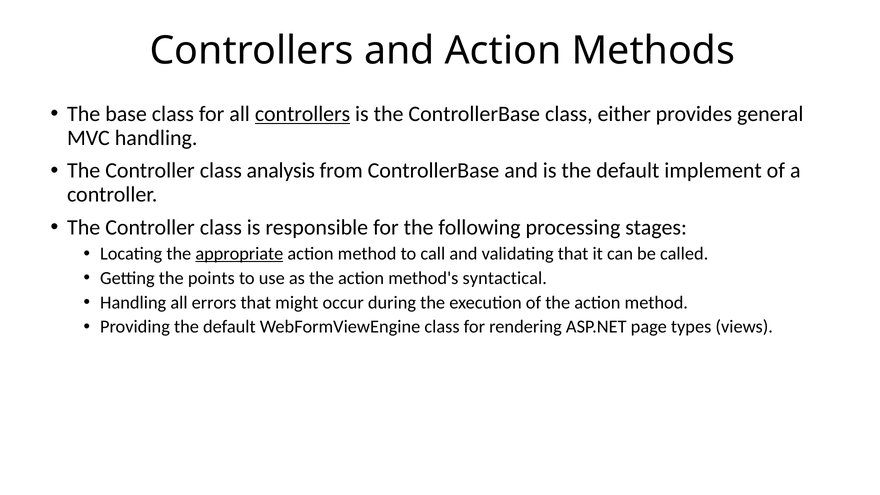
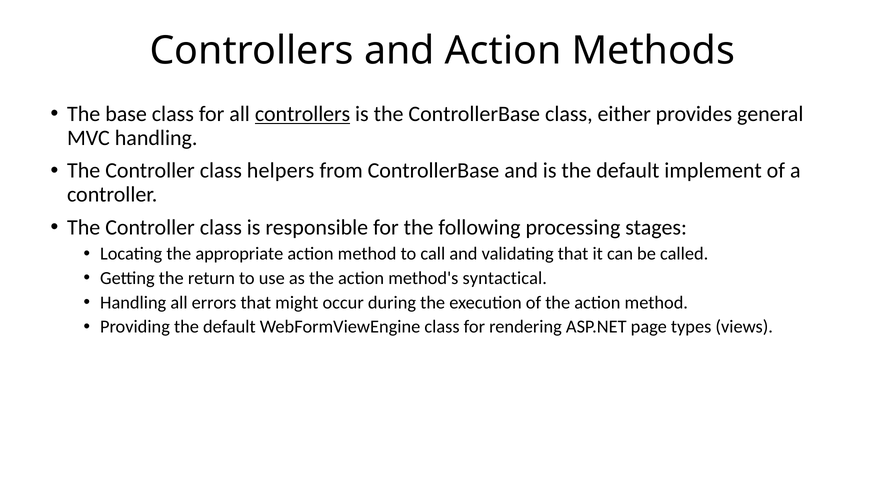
analysis: analysis -> helpers
appropriate underline: present -> none
points: points -> return
